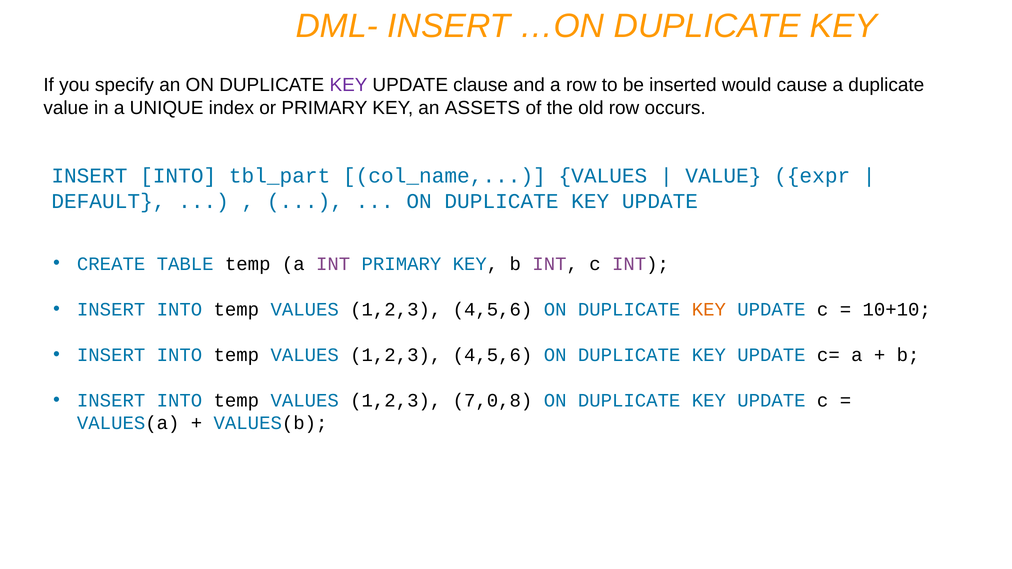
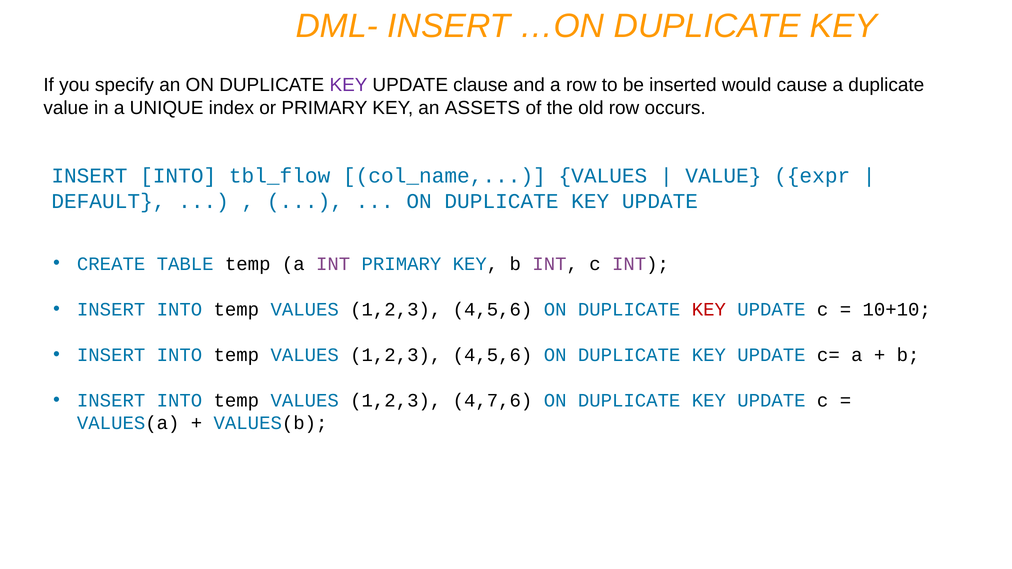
tbl_part: tbl_part -> tbl_flow
KEY at (709, 309) colour: orange -> red
7,0,8: 7,0,8 -> 4,7,6
